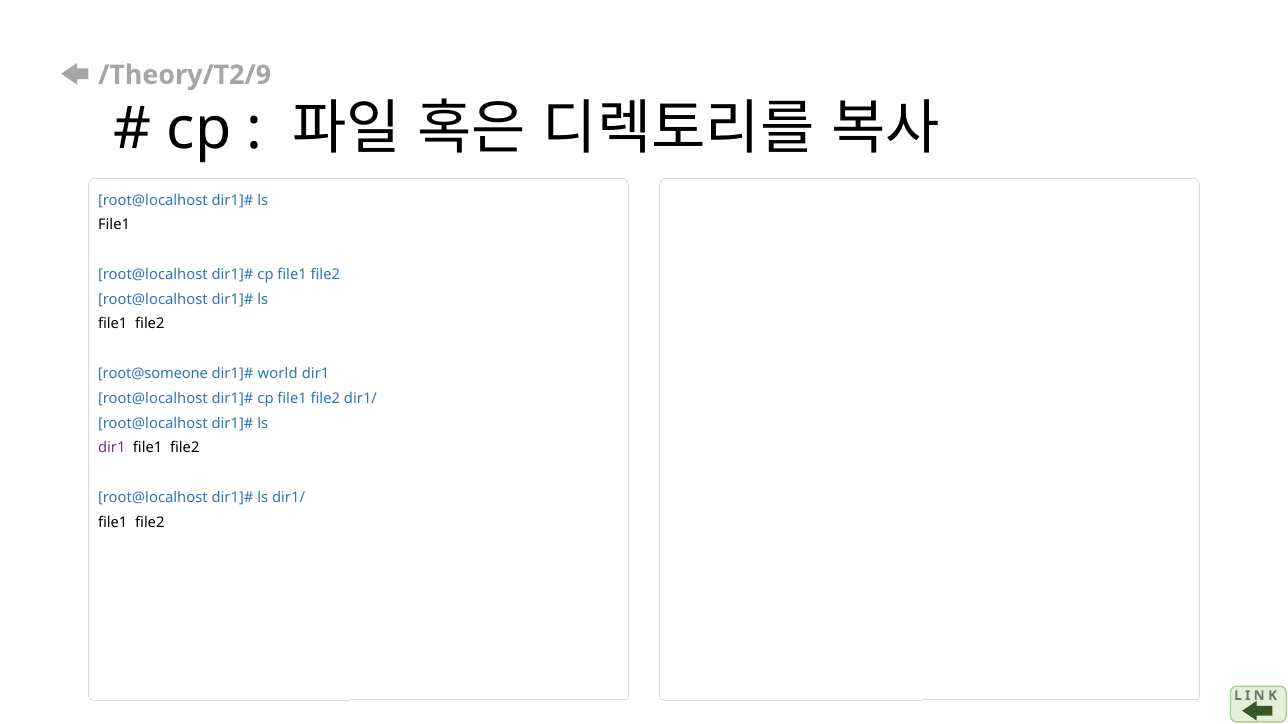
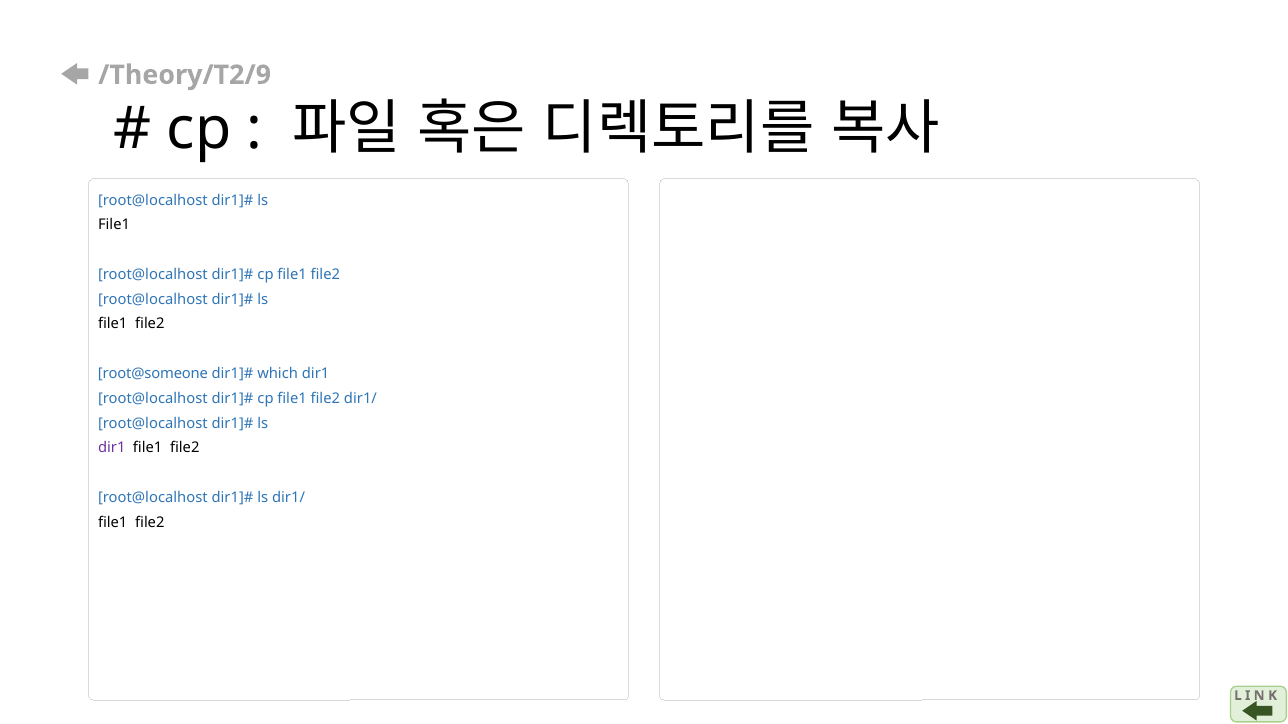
world: world -> which
